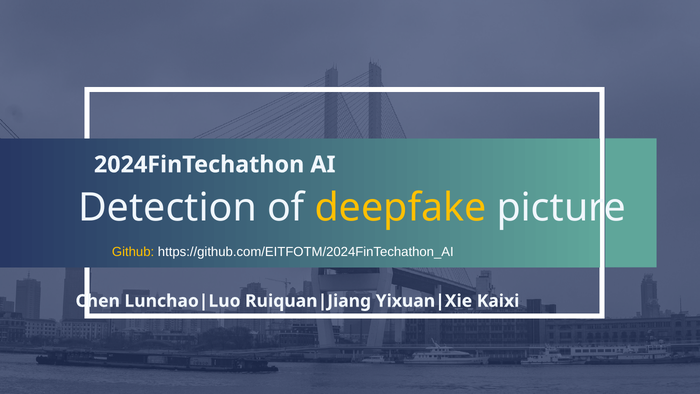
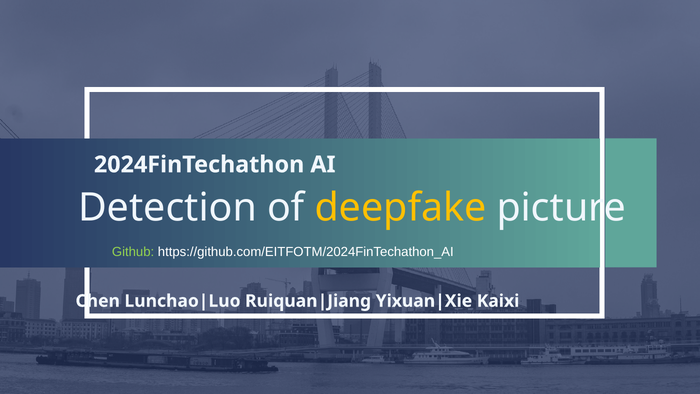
Github colour: yellow -> light green
